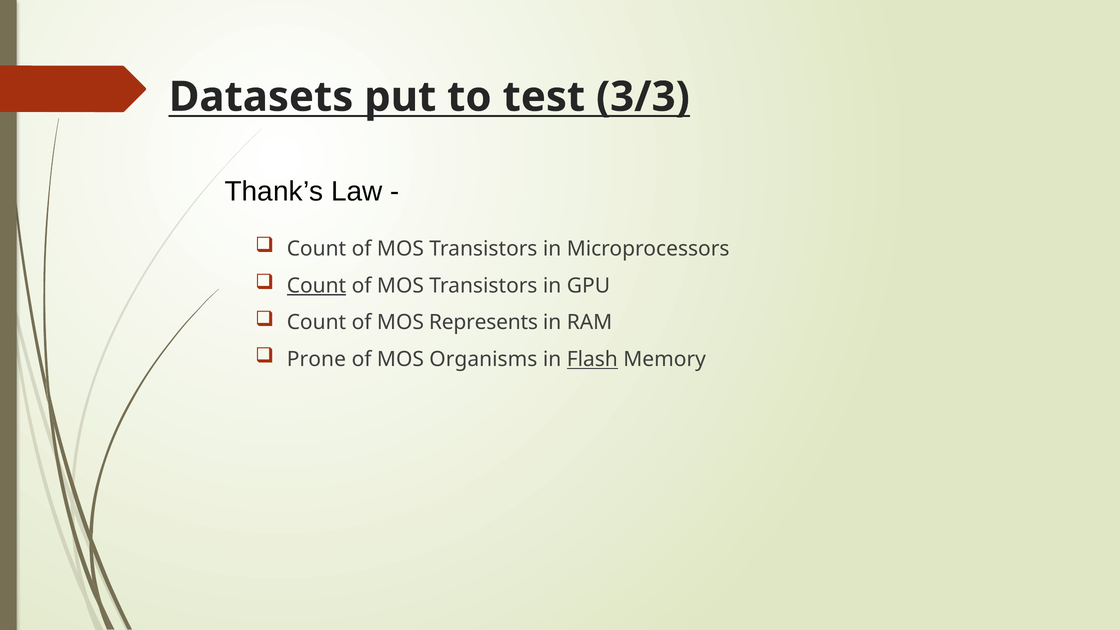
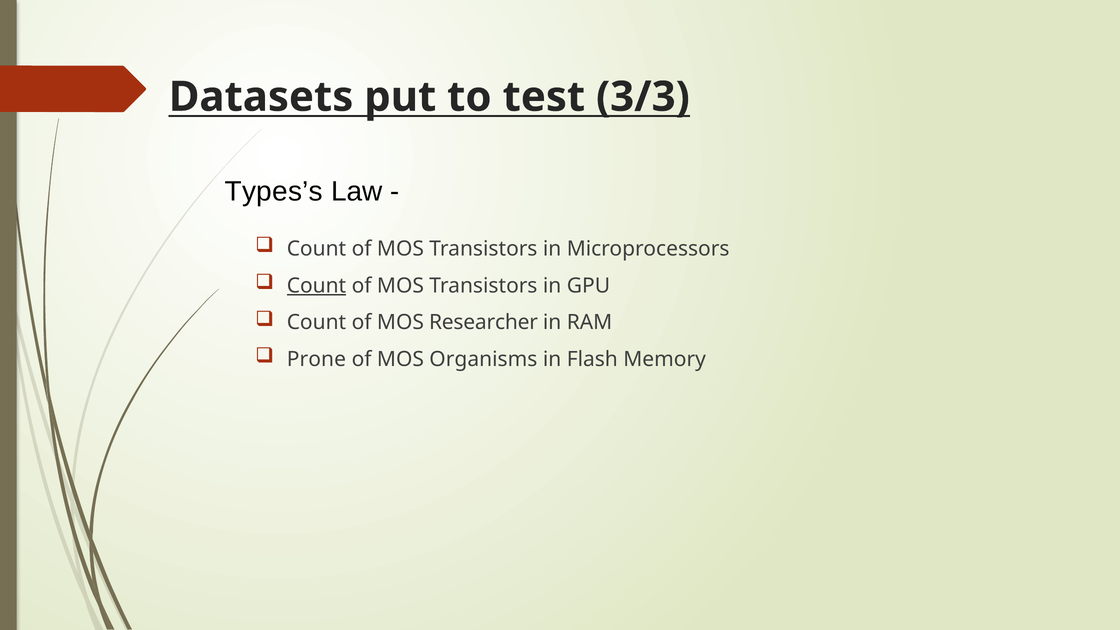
Thank’s: Thank’s -> Types’s
Represents: Represents -> Researcher
Flash underline: present -> none
